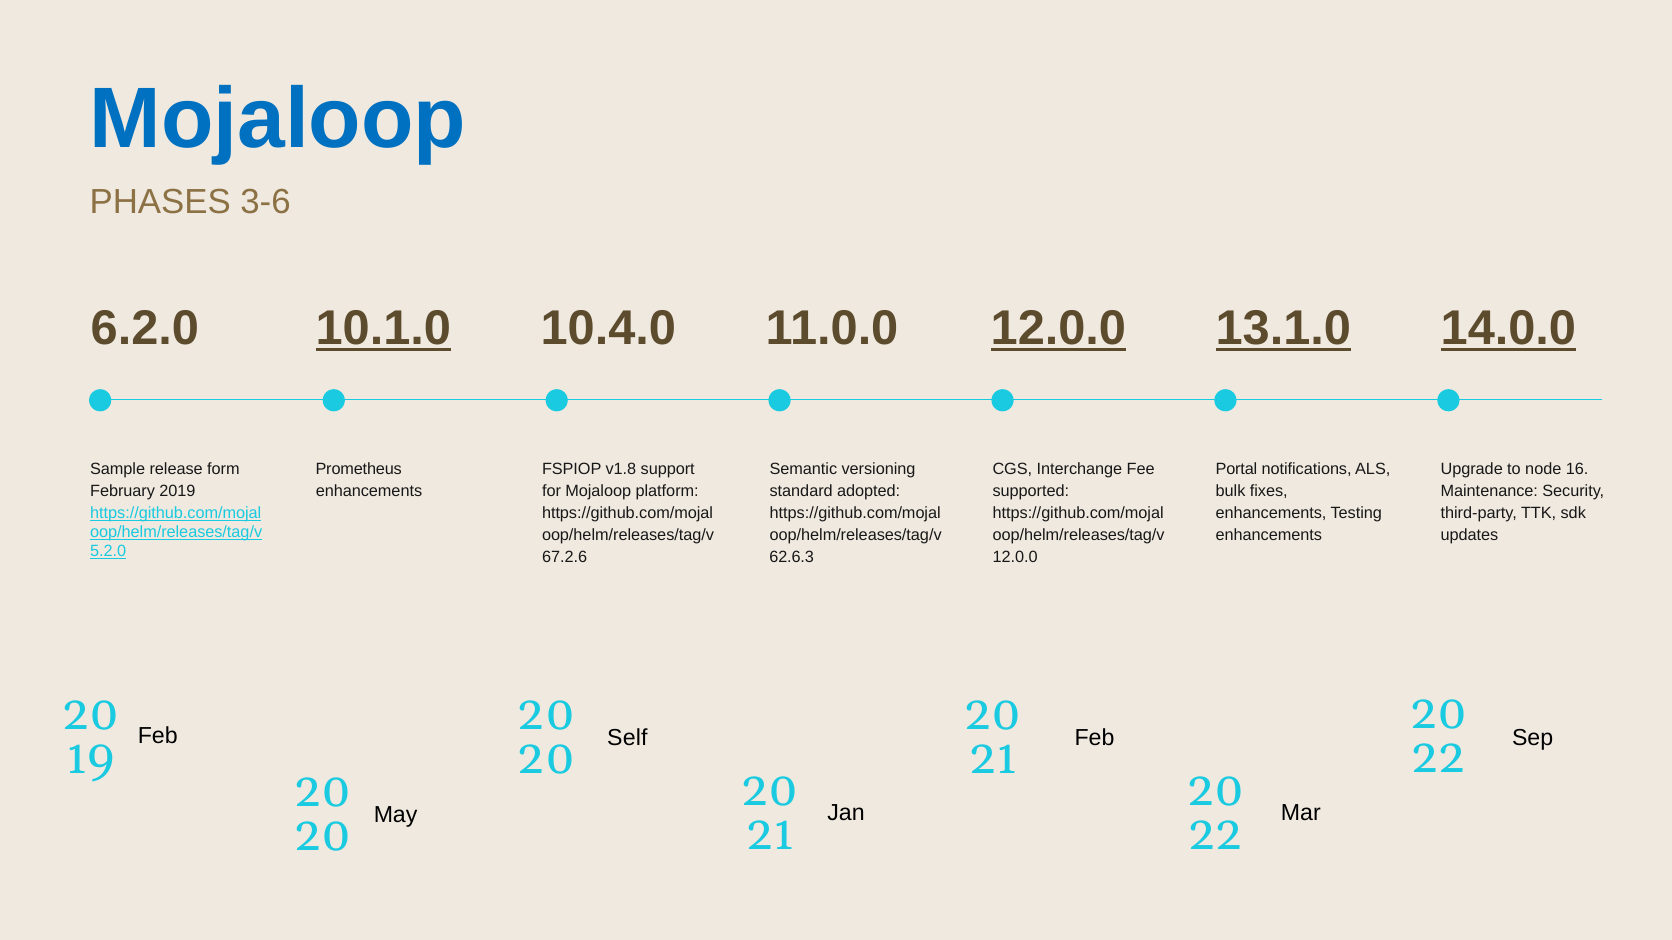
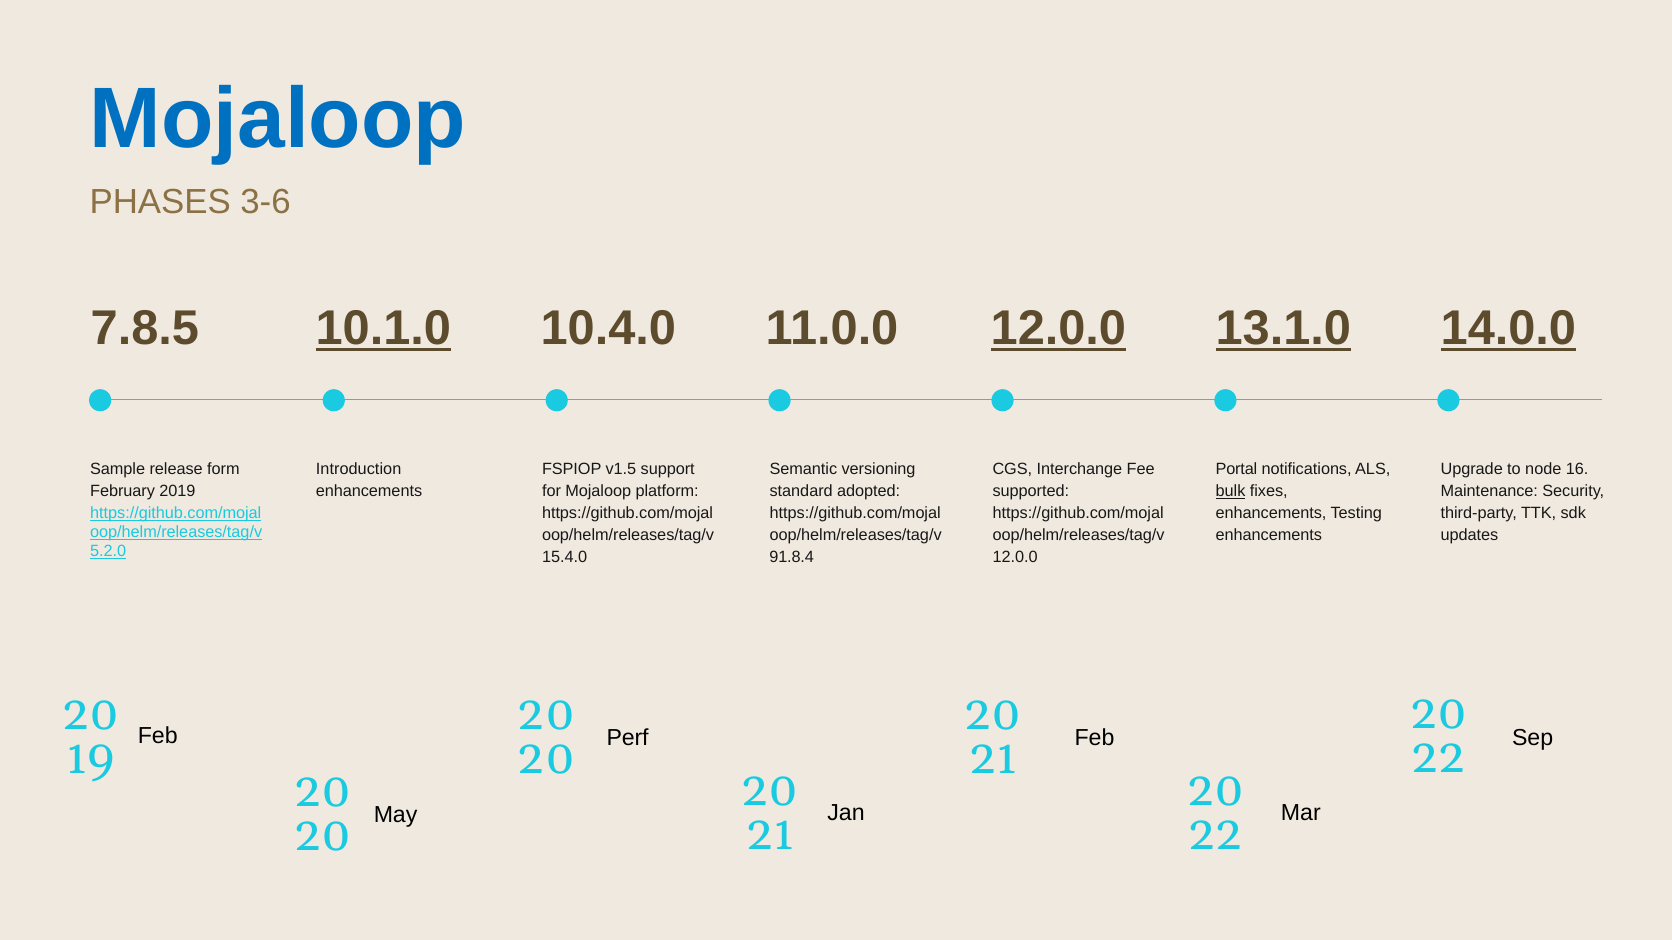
6.2.0: 6.2.0 -> 7.8.5
Prometheus: Prometheus -> Introduction
v1.8: v1.8 -> v1.5
bulk underline: none -> present
67.2.6: 67.2.6 -> 15.4.0
62.6.3: 62.6.3 -> 91.8.4
Self: Self -> Perf
